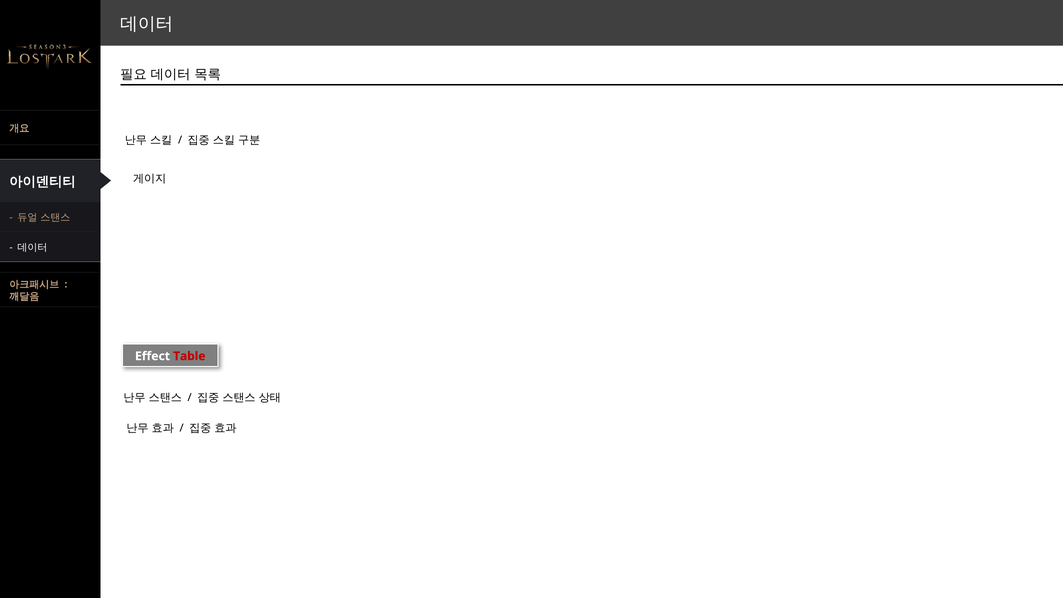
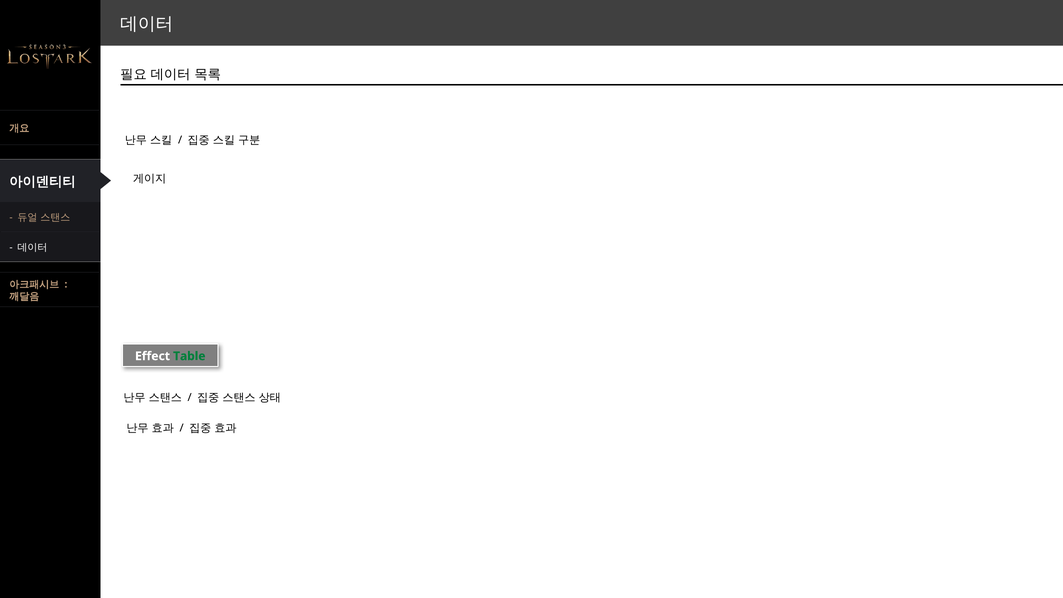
Table colour: red -> green
